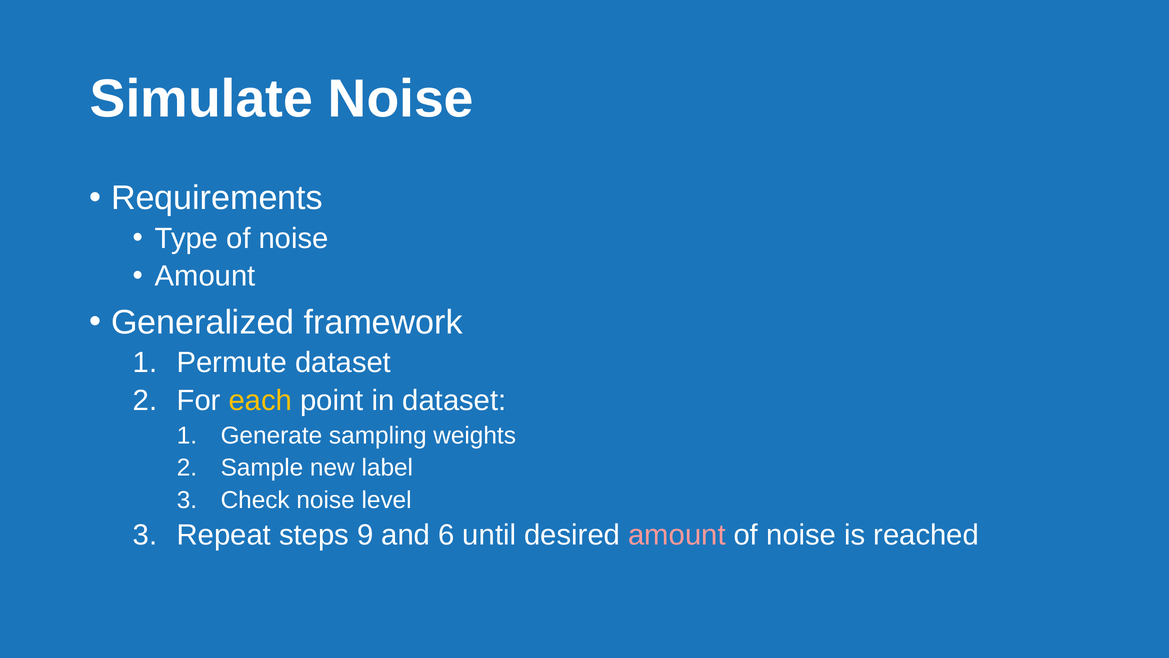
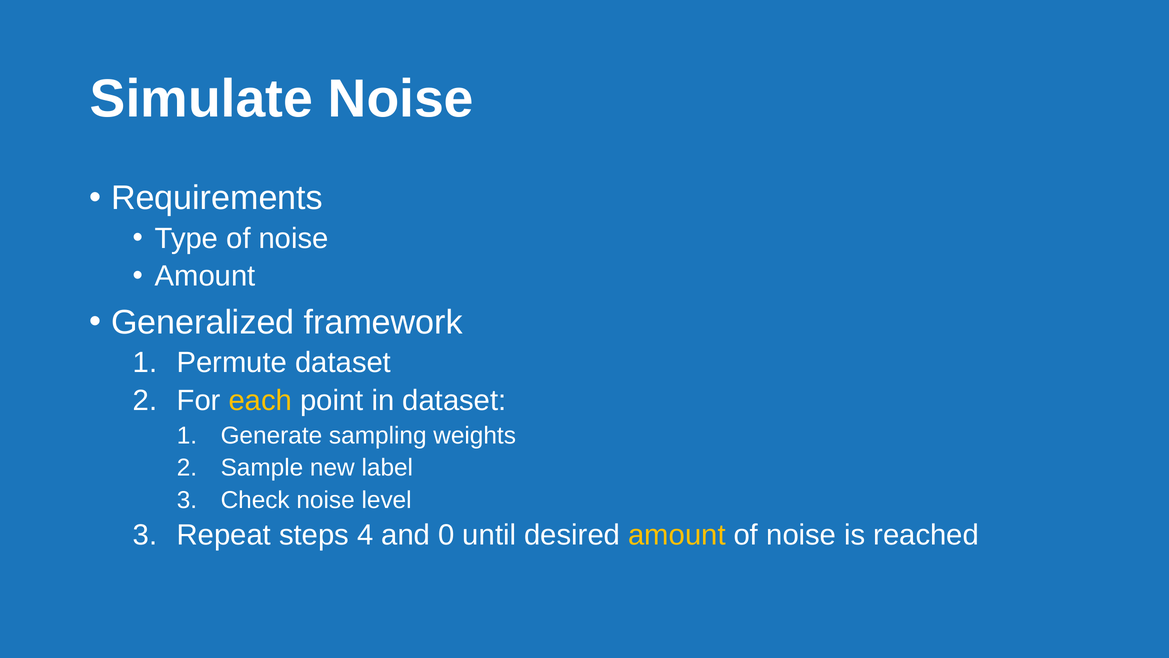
9: 9 -> 4
6: 6 -> 0
amount at (677, 535) colour: pink -> yellow
